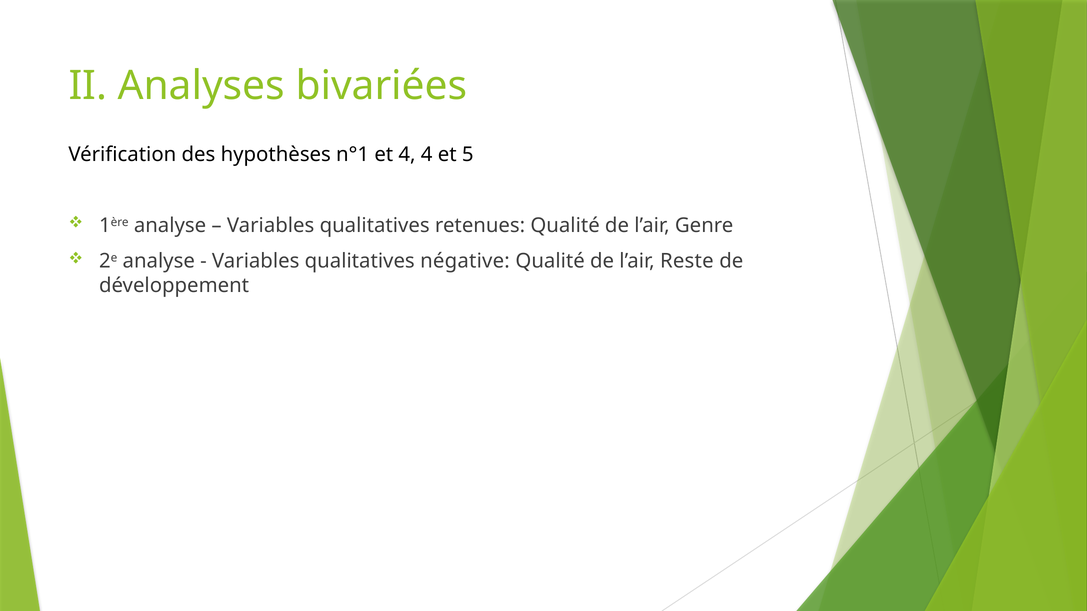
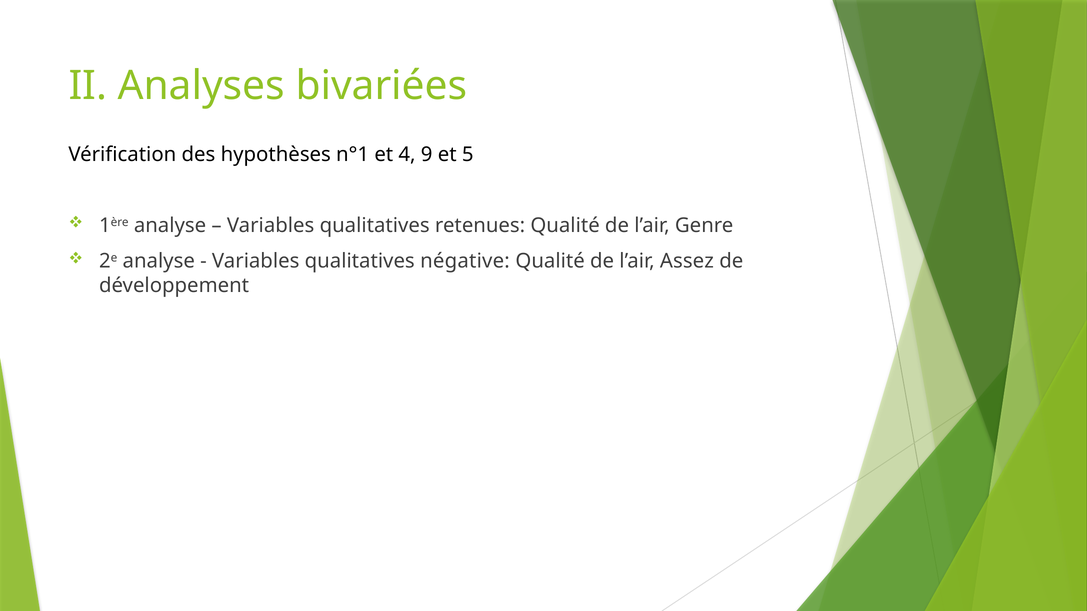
4 4: 4 -> 9
Reste: Reste -> Assez
